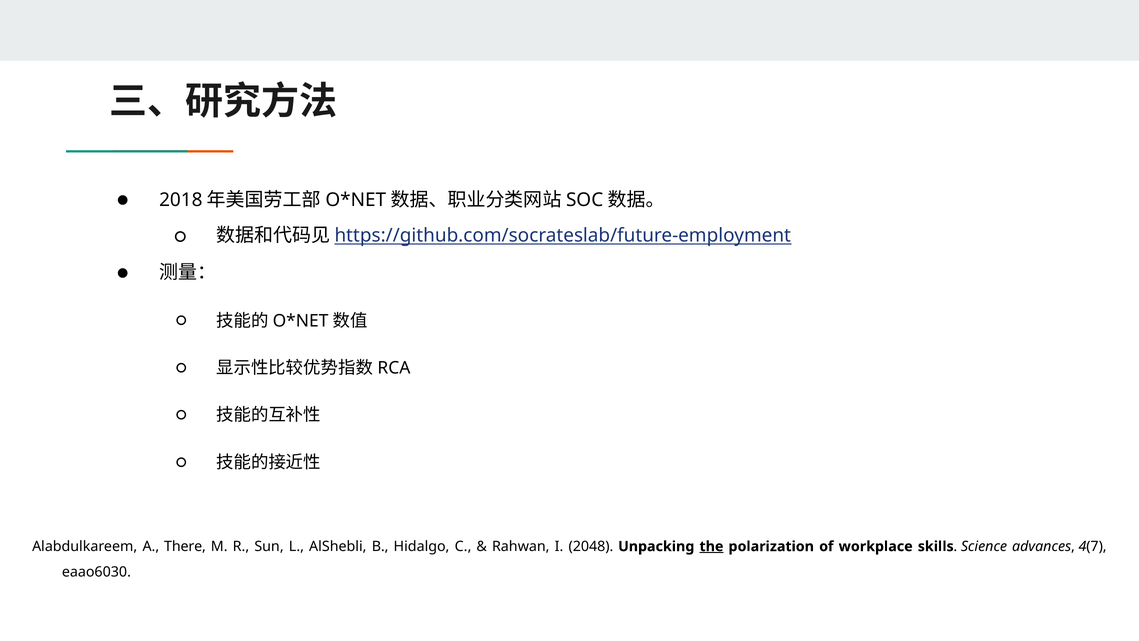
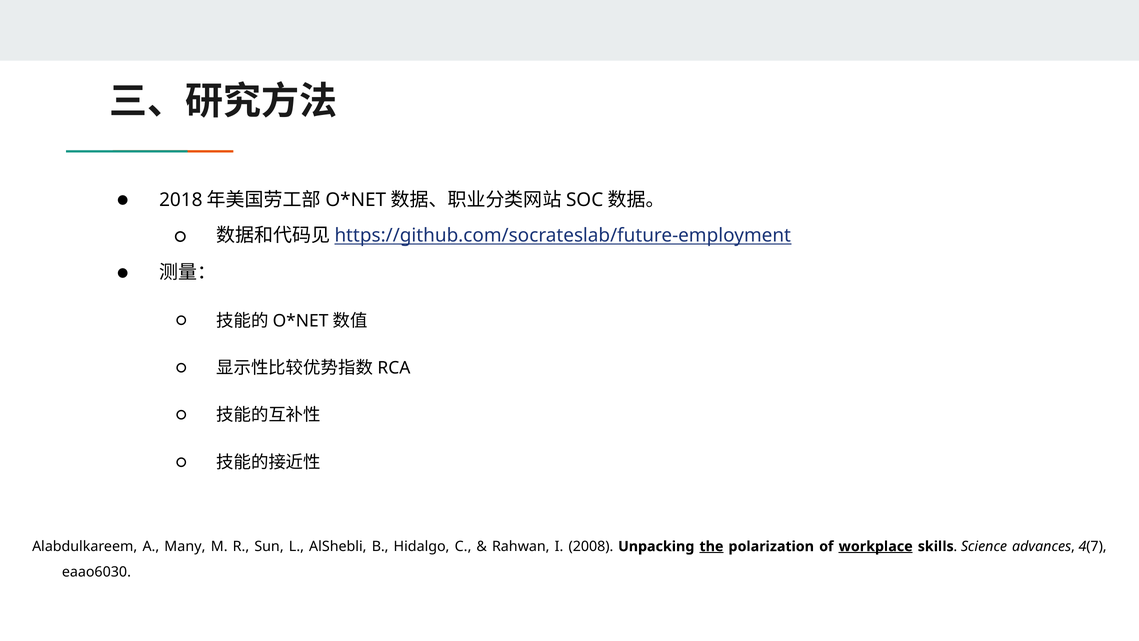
There: There -> Many
2048: 2048 -> 2008
workplace underline: none -> present
